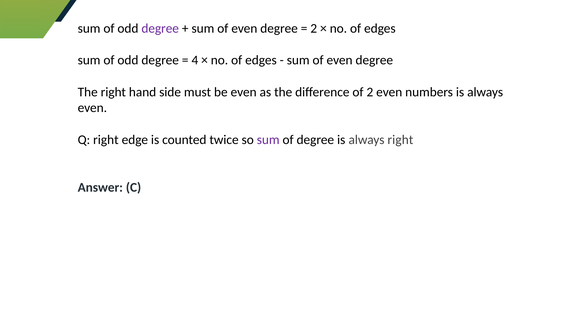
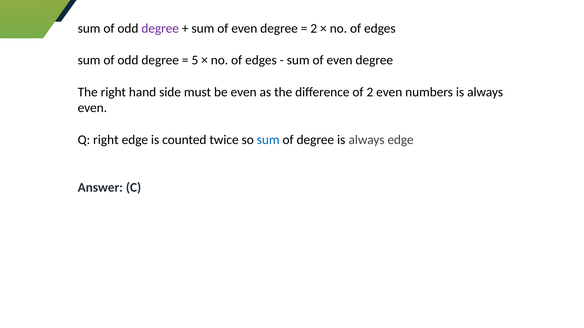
4: 4 -> 5
sum at (268, 140) colour: purple -> blue
always right: right -> edge
